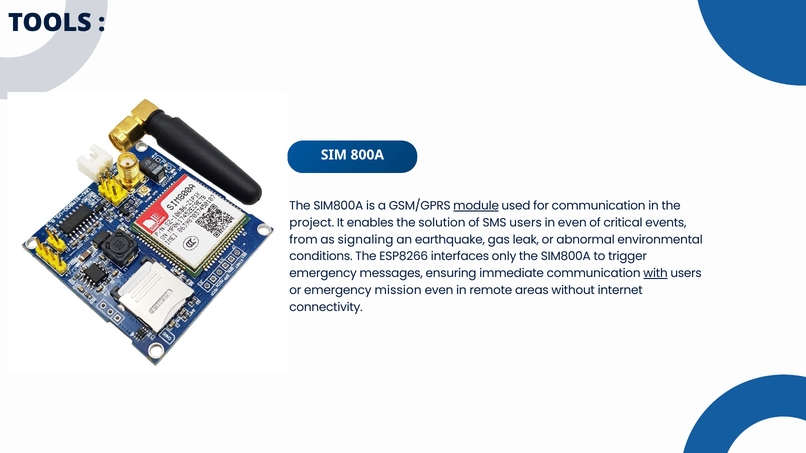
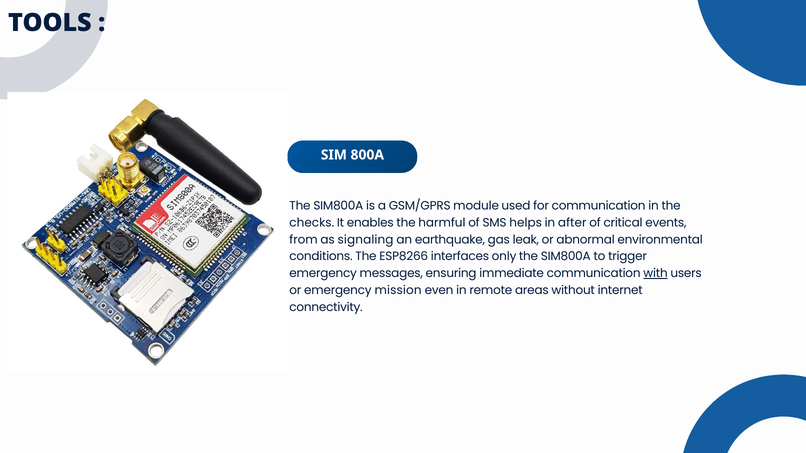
module underline: present -> none
project: project -> checks
solution: solution -> harmful
SMS users: users -> helps
in even: even -> after
